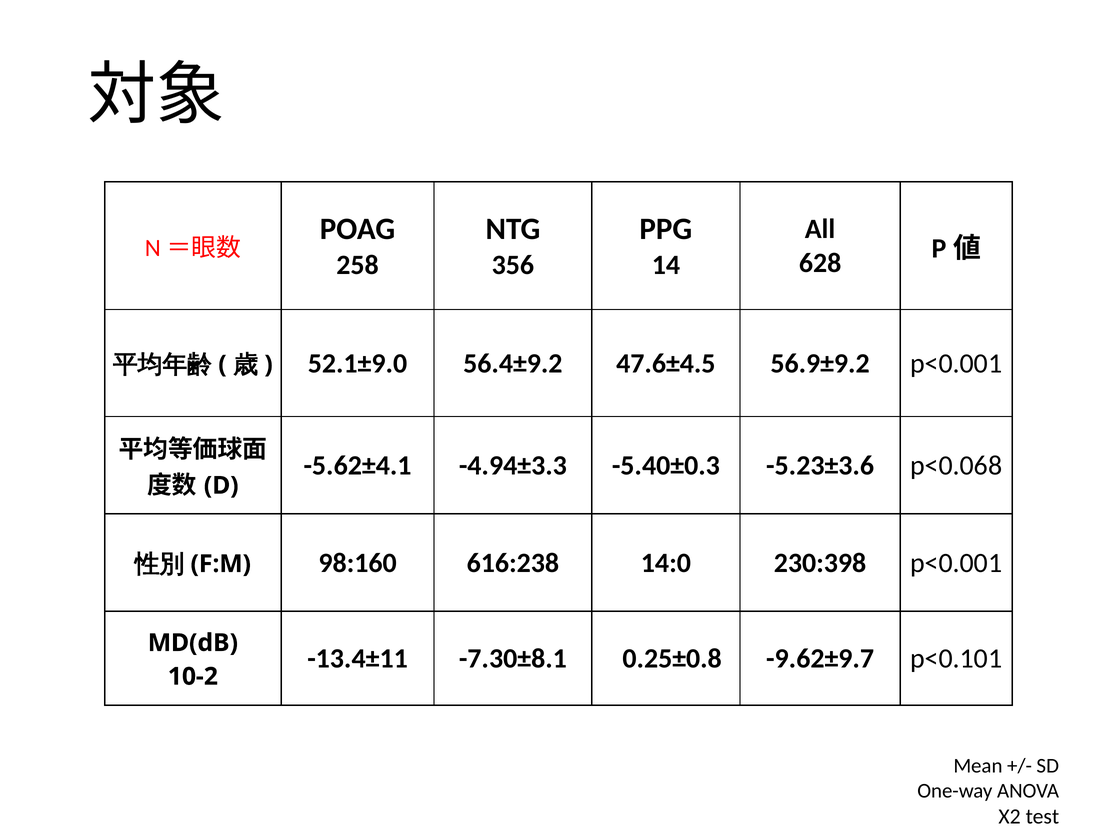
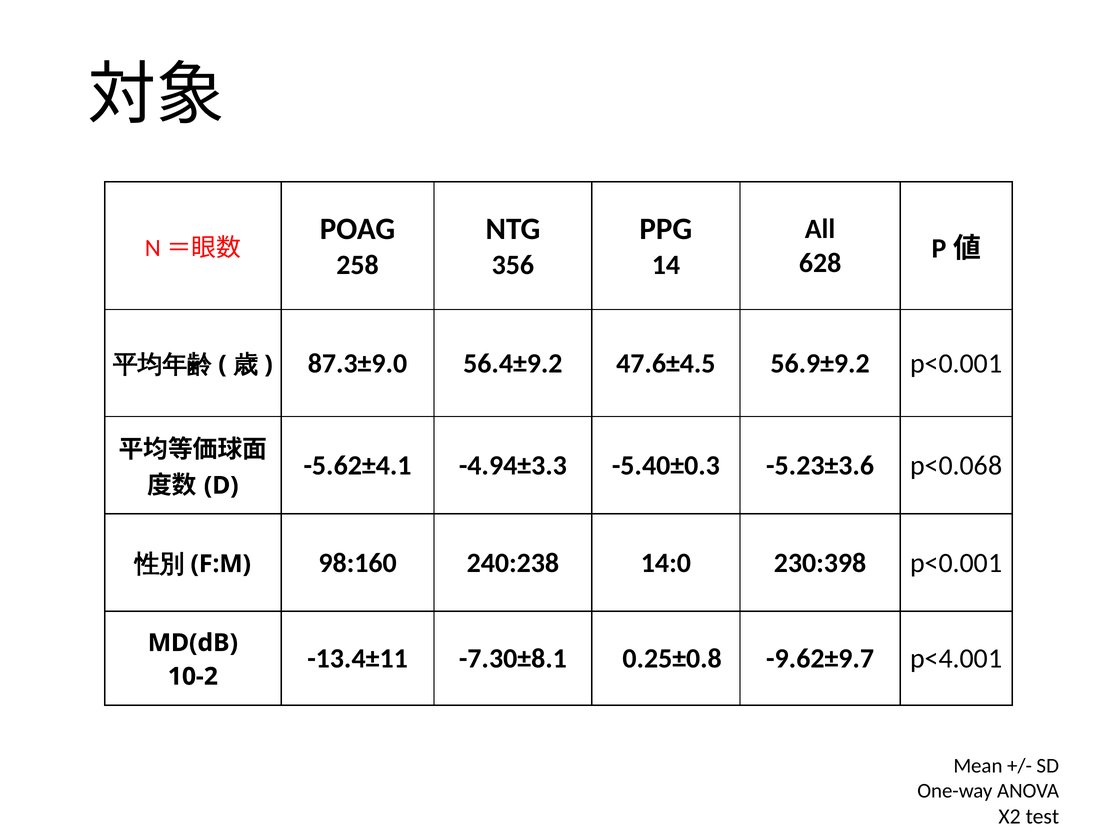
52.1±9.0: 52.1±9.0 -> 87.3±9.0
616:238: 616:238 -> 240:238
p<0.101: p<0.101 -> p<4.001
